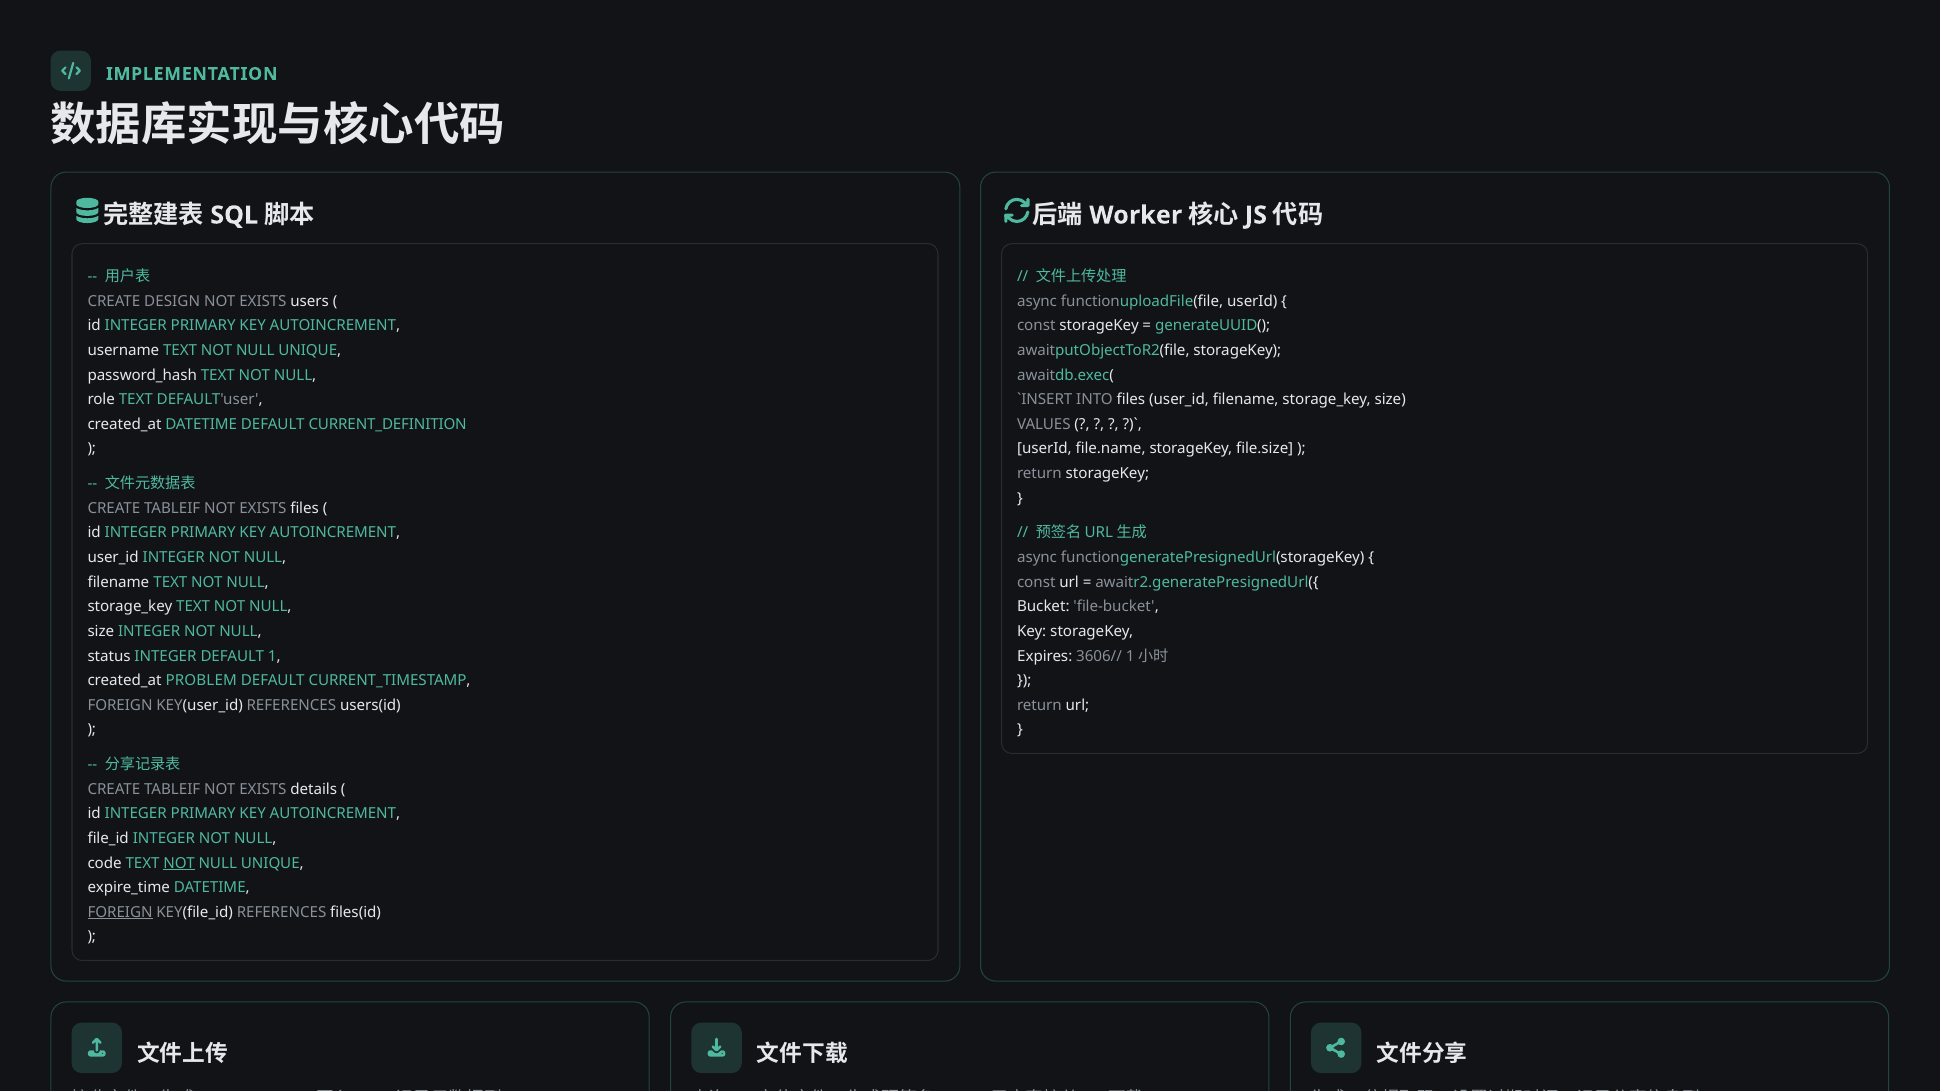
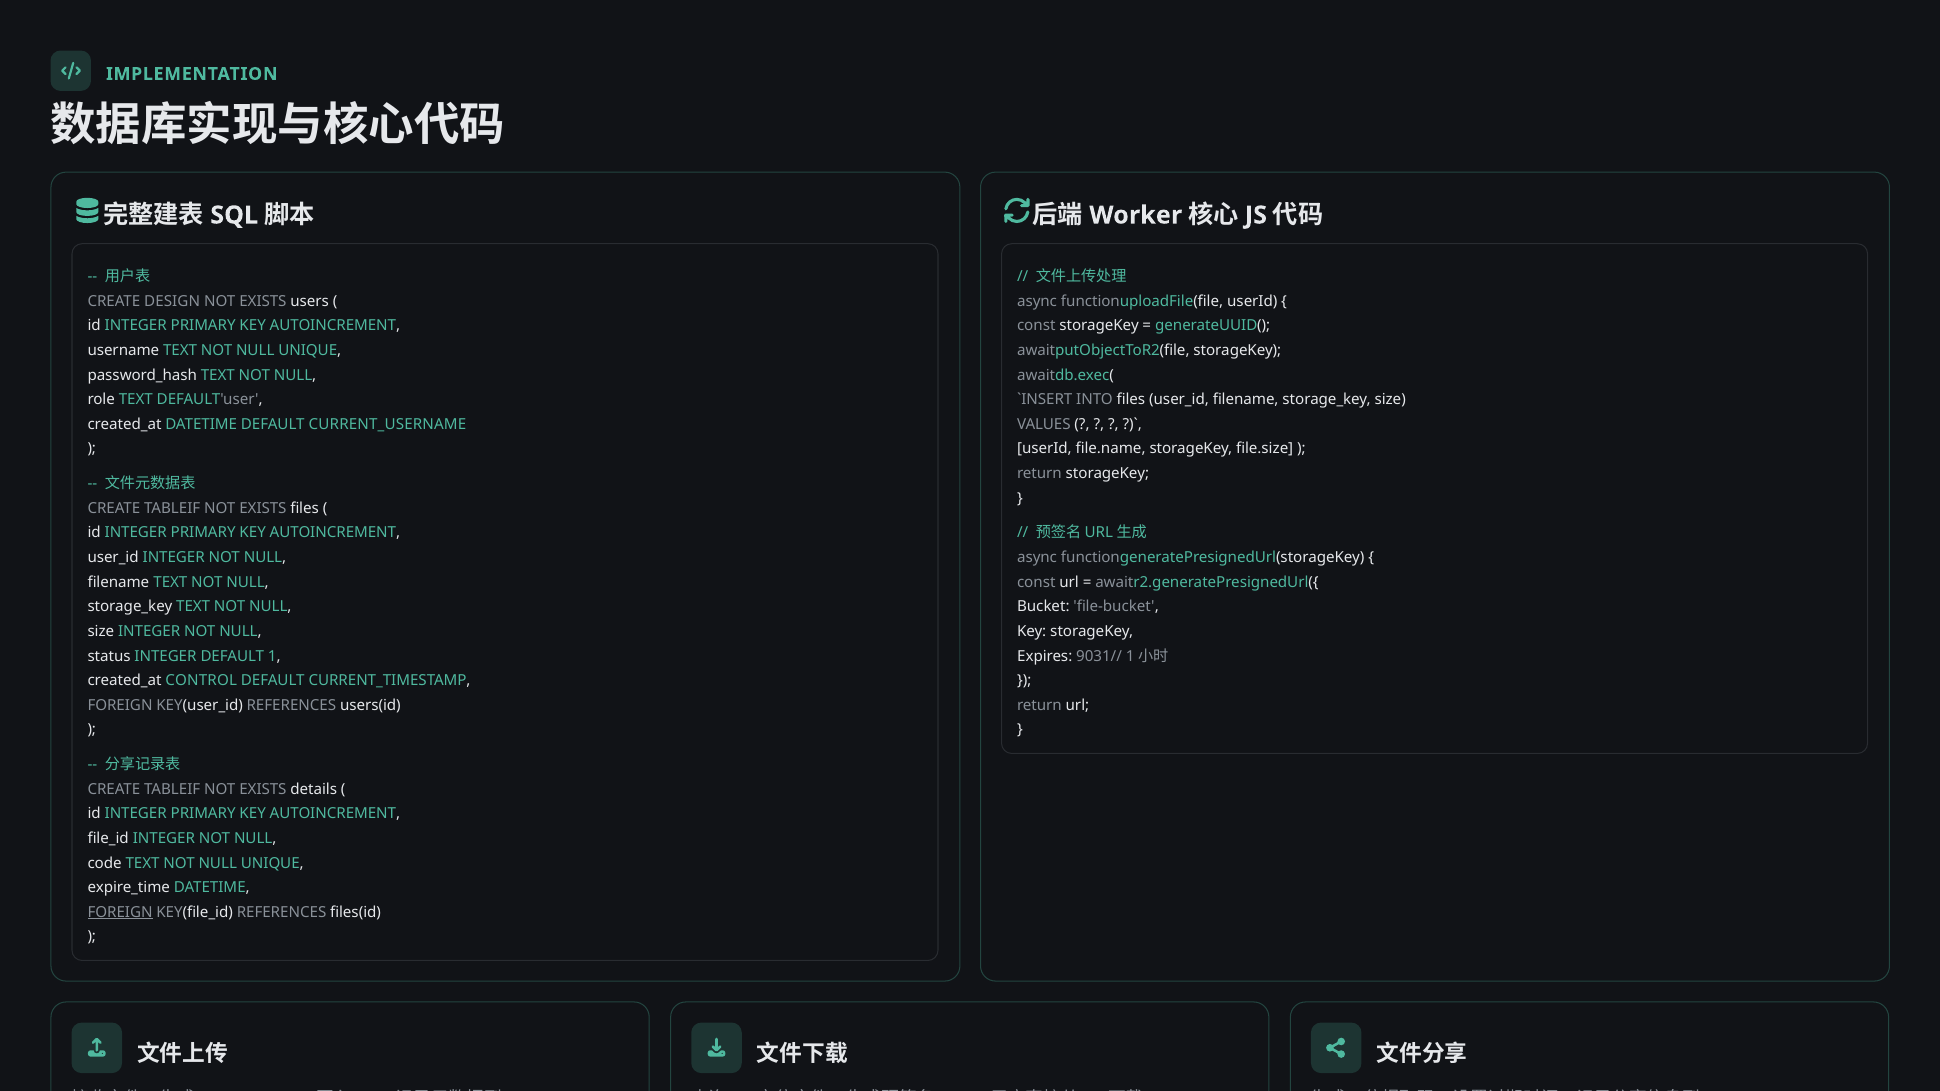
CURRENT_DEFINITION: CURRENT_DEFINITION -> CURRENT_USERNAME
3606//: 3606// -> 9031//
PROBLEM: PROBLEM -> CONTROL
NOT at (179, 863) underline: present -> none
